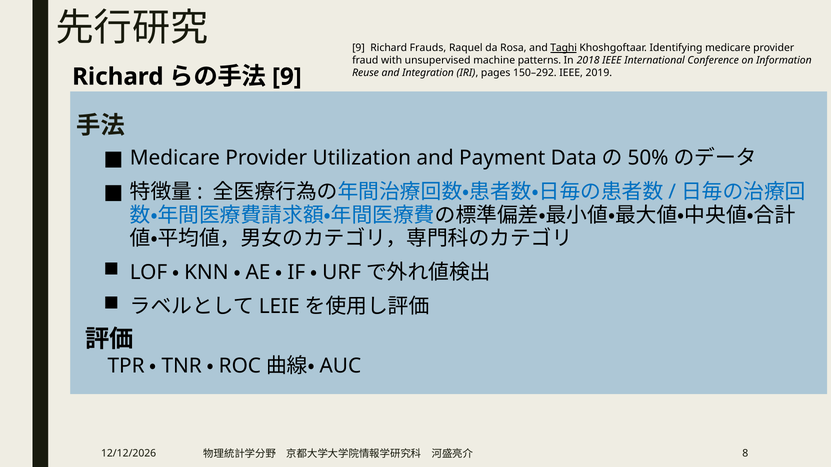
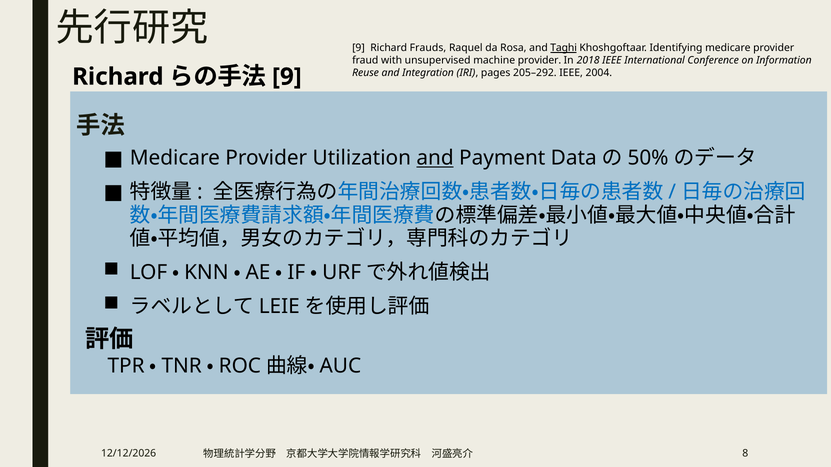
machine patterns: patterns -> provider
150–292: 150–292 -> 205–292
2019: 2019 -> 2004
and at (435, 158) underline: none -> present
